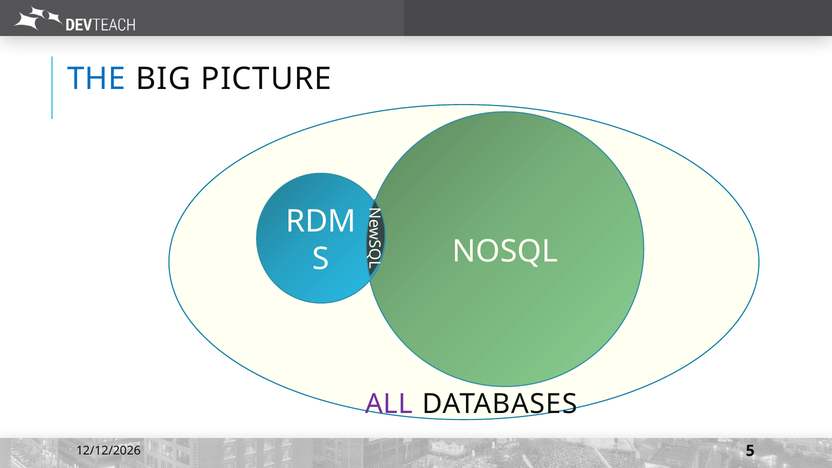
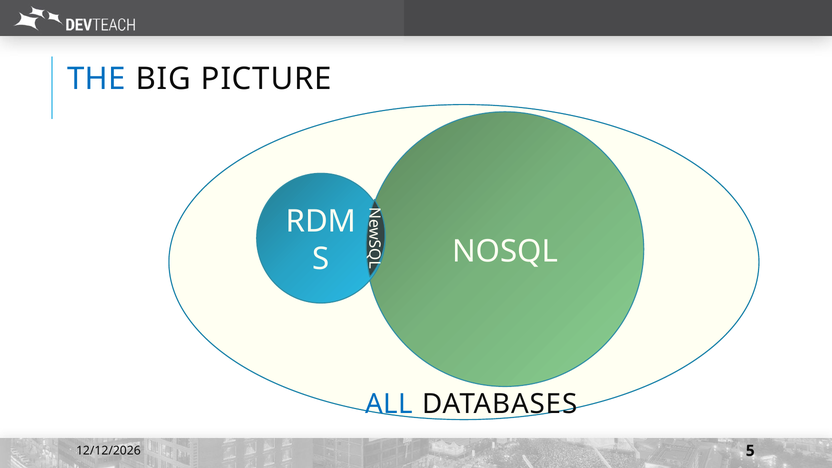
ALL colour: purple -> blue
